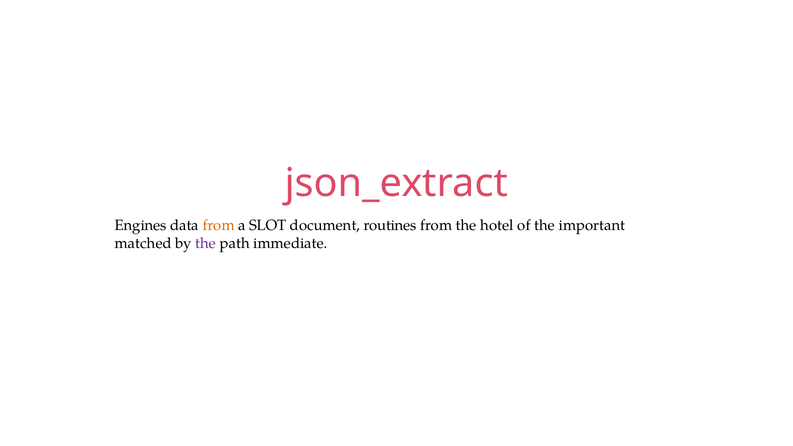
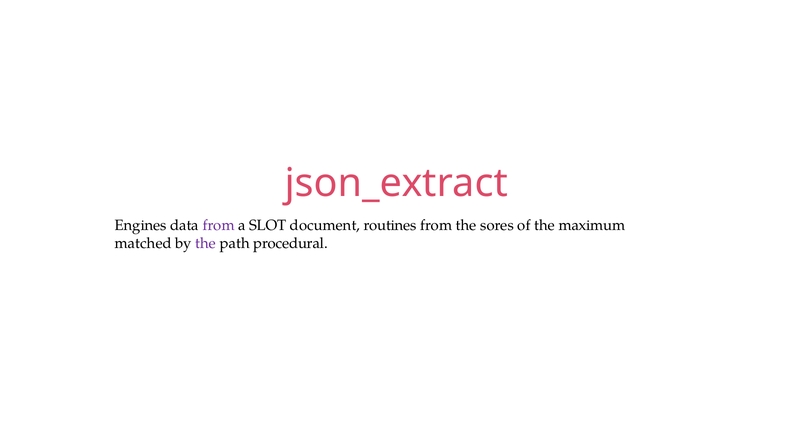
from at (219, 225) colour: orange -> purple
hotel: hotel -> sores
important: important -> maximum
immediate: immediate -> procedural
